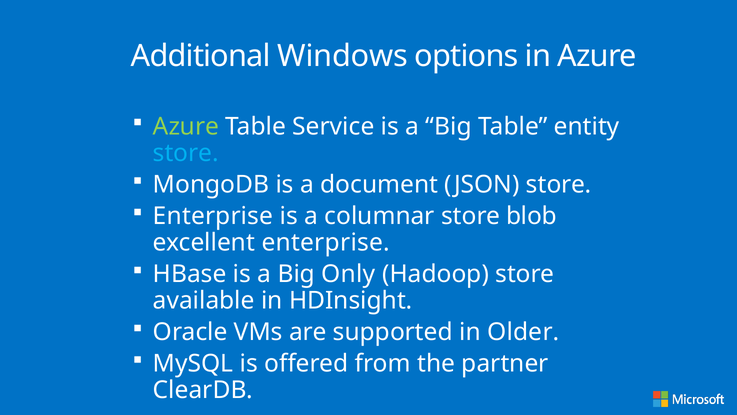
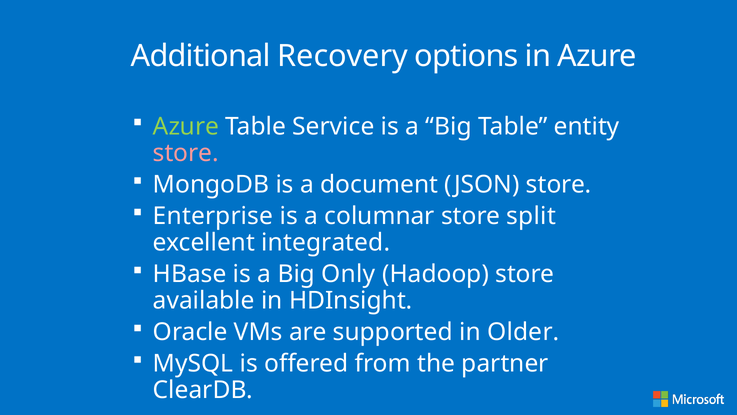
Windows: Windows -> Recovery
store at (186, 153) colour: light blue -> pink
blob: blob -> split
excellent enterprise: enterprise -> integrated
